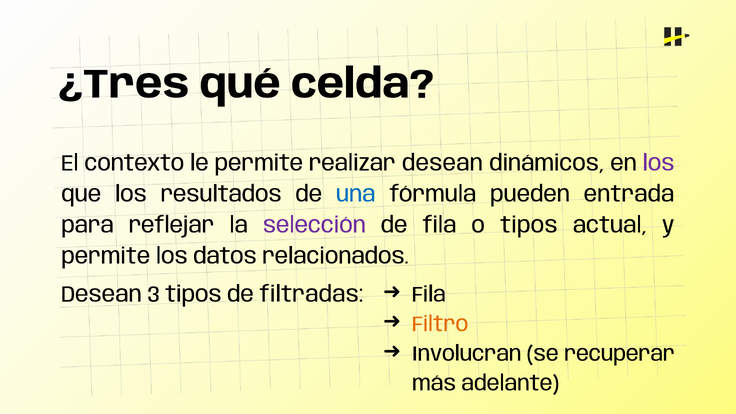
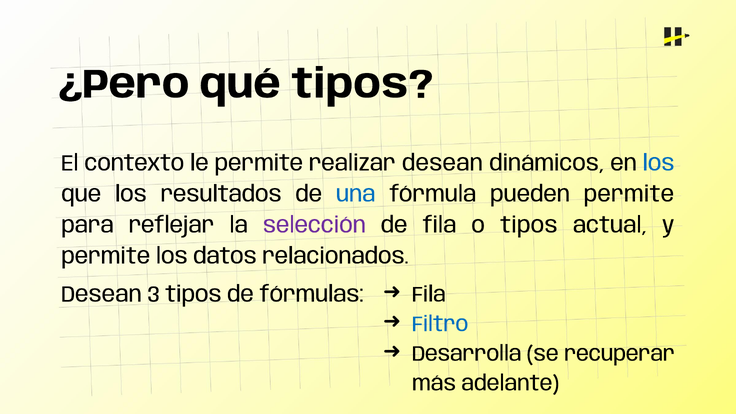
¿Tres: ¿Tres -> ¿Pero
qué celda: celda -> tipos
los at (659, 163) colour: purple -> blue
pueden entrada: entrada -> permite
filtradas: filtradas -> fórmulas
Filtro colour: orange -> blue
Involucran: Involucran -> Desarrolla
